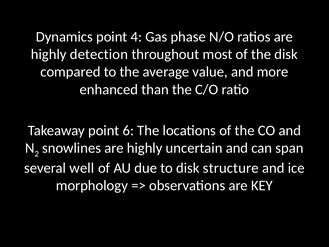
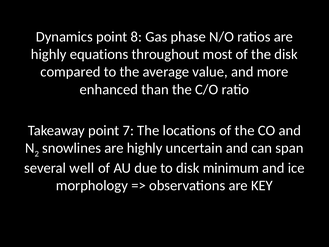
4: 4 -> 8
detection: detection -> equations
6: 6 -> 7
structure: structure -> minimum
